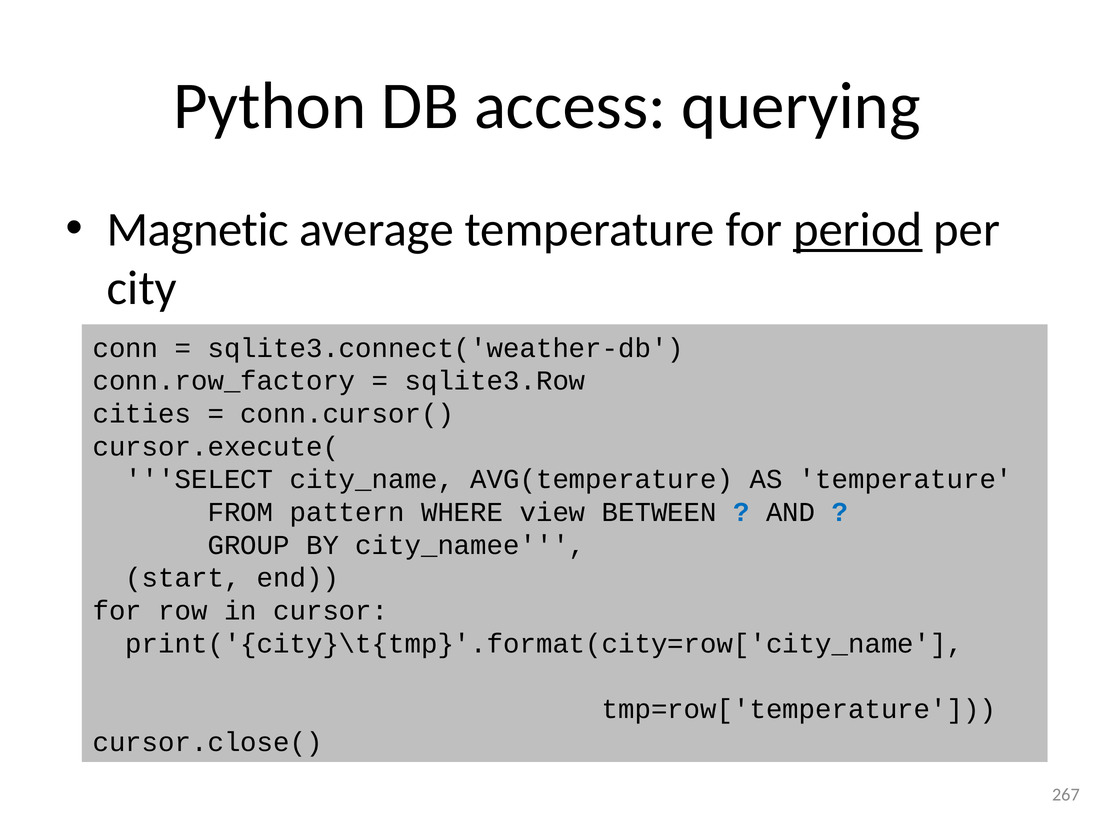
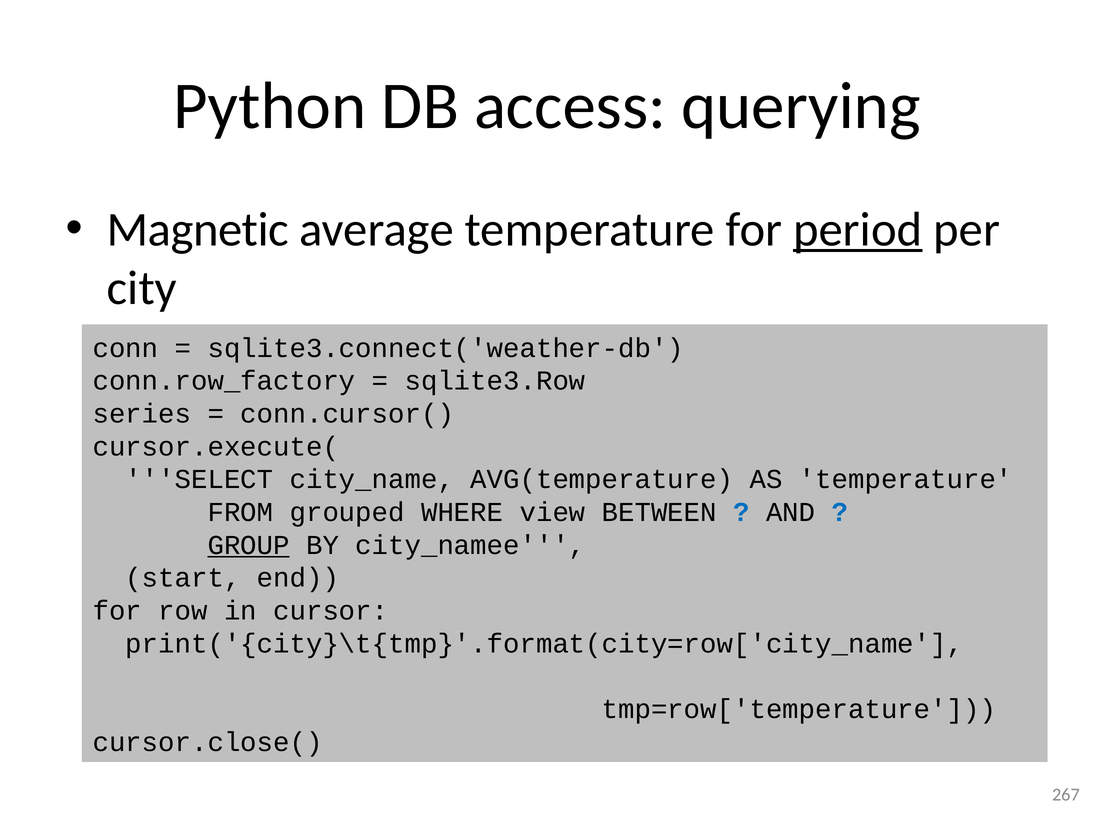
cities: cities -> series
pattern: pattern -> grouped
GROUP underline: none -> present
